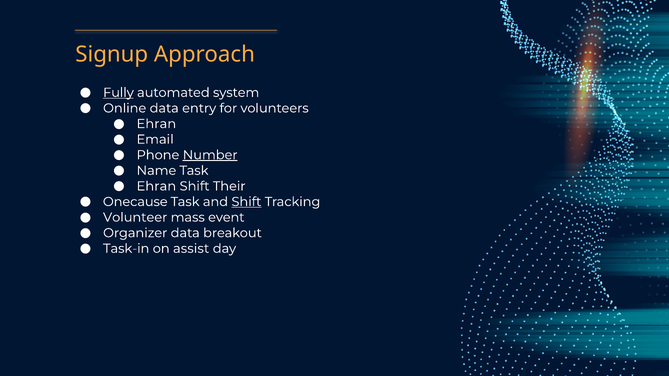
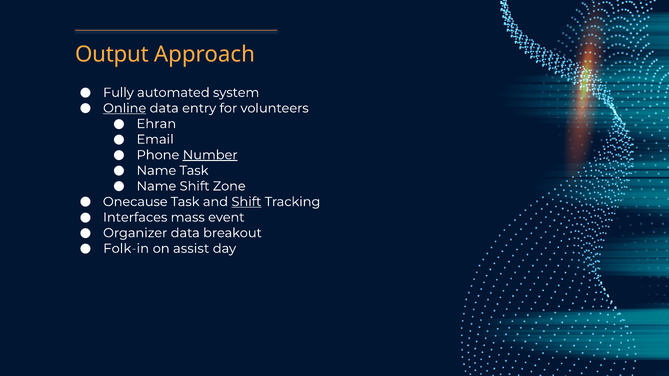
Signup: Signup -> Output
Fully underline: present -> none
Online underline: none -> present
Ehran at (156, 186): Ehran -> Name
Their: Their -> Zone
Volunteer: Volunteer -> Interfaces
Task-in: Task-in -> Folk-in
